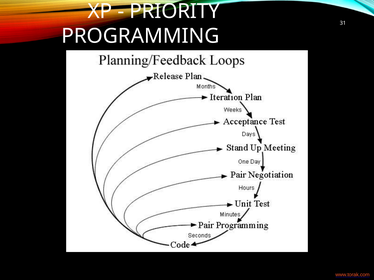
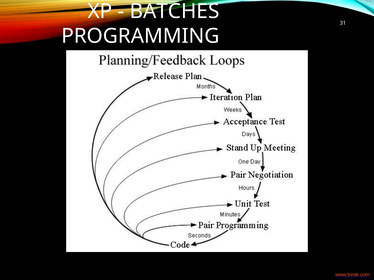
PRIORITY: PRIORITY -> BATCHES
